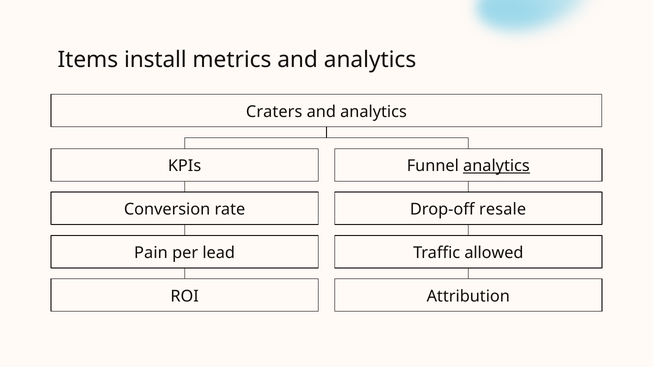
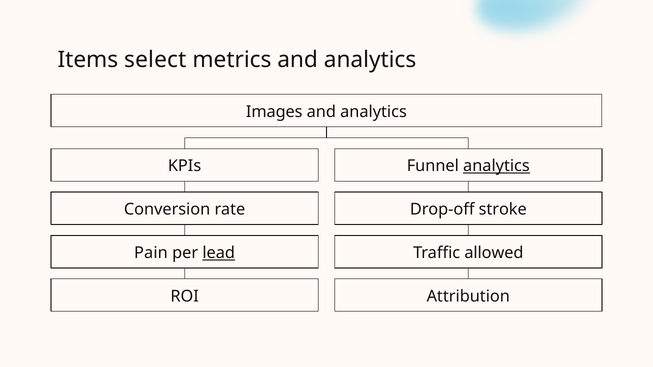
install: install -> select
Craters: Craters -> Images
resale: resale -> stroke
lead underline: none -> present
